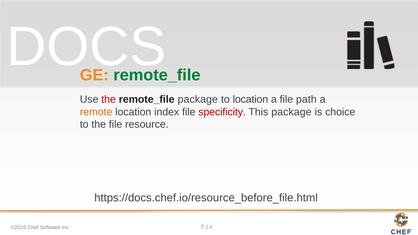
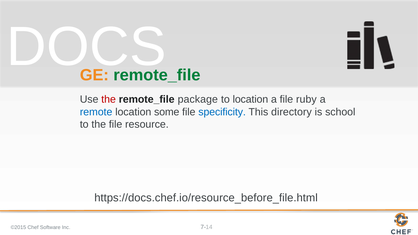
path: path -> ruby
remote colour: orange -> blue
index: index -> some
specificity colour: red -> blue
This package: package -> directory
choice: choice -> school
